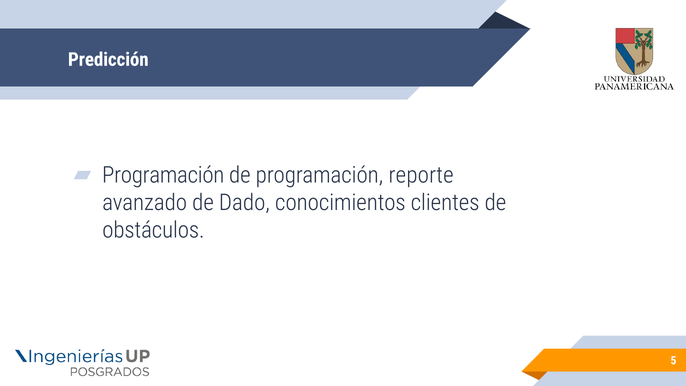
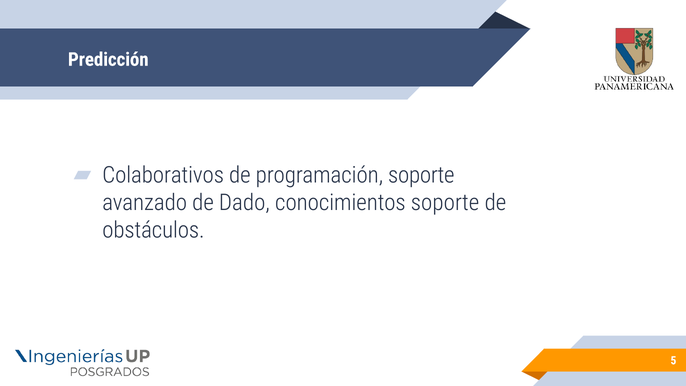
Programación at (163, 175): Programación -> Colaborativos
programación reporte: reporte -> soporte
conocimientos clientes: clientes -> soporte
